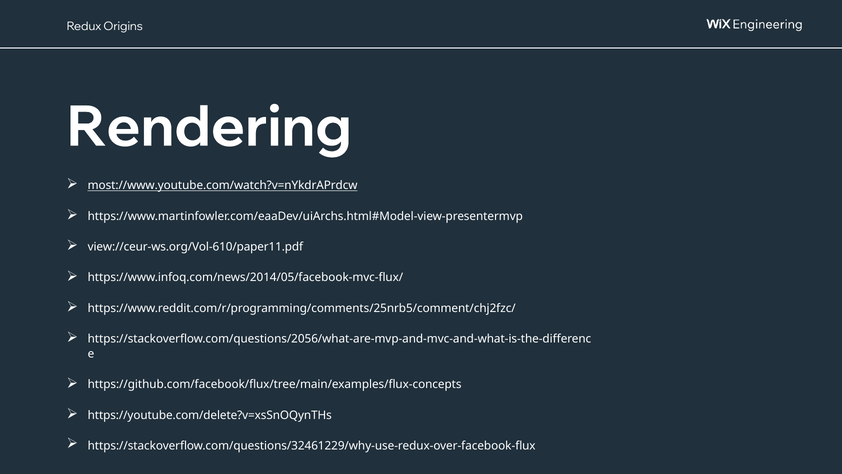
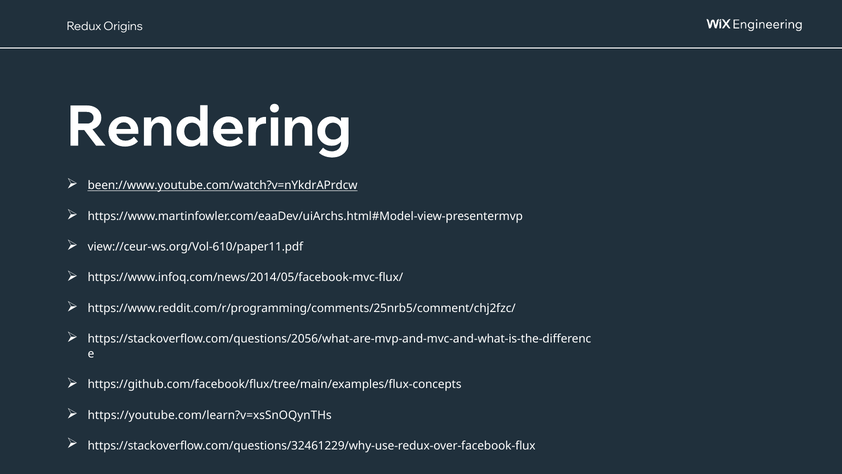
most://www.youtube.com/watch?v=nYkdrAPrdcw: most://www.youtube.com/watch?v=nYkdrAPrdcw -> been://www.youtube.com/watch?v=nYkdrAPrdcw
https://youtube.com/delete?v=xsSnOQynTHs: https://youtube.com/delete?v=xsSnOQynTHs -> https://youtube.com/learn?v=xsSnOQynTHs
